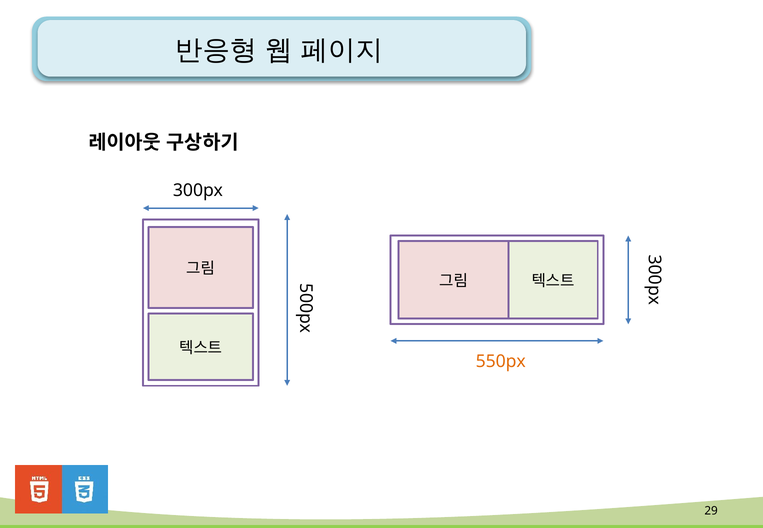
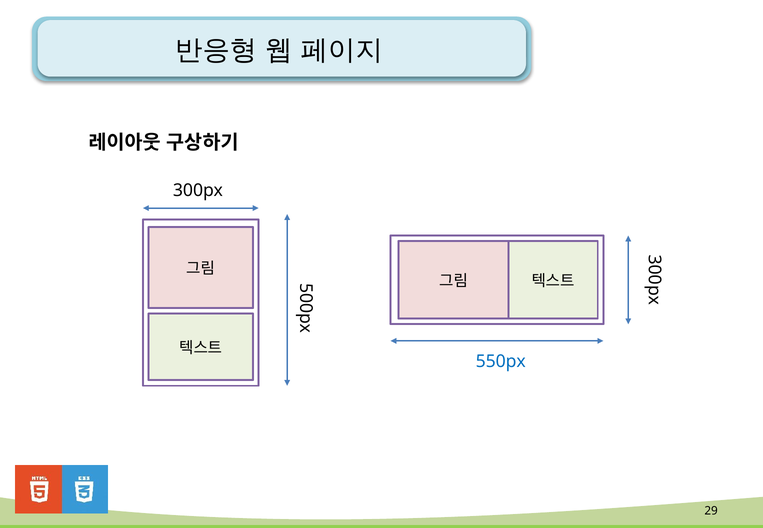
550px colour: orange -> blue
